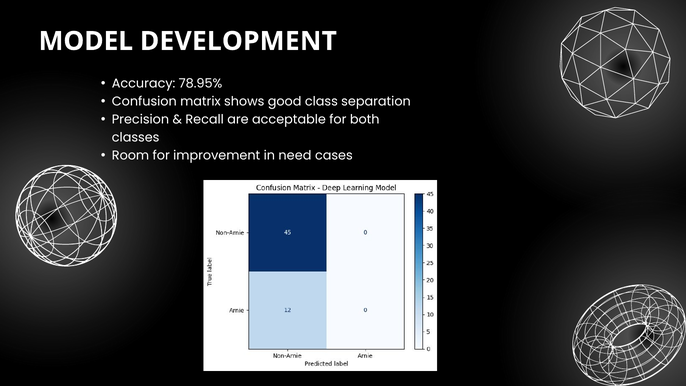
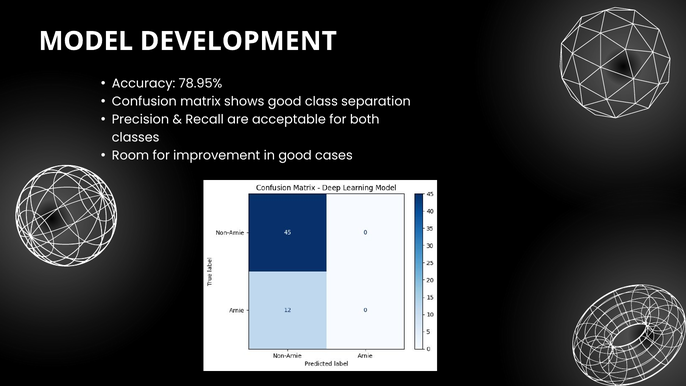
in need: need -> good
